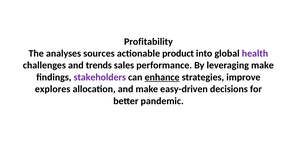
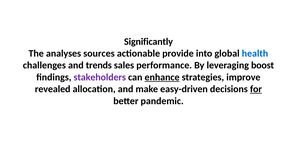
Profitability: Profitability -> Significantly
product: product -> provide
health colour: purple -> blue
leveraging make: make -> boost
explores: explores -> revealed
for underline: none -> present
